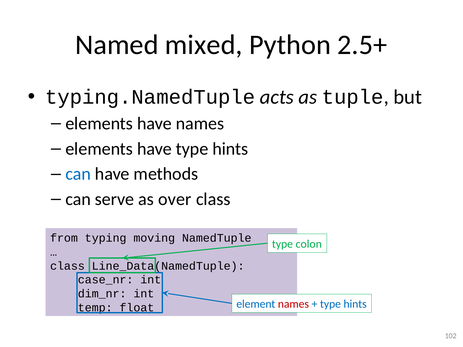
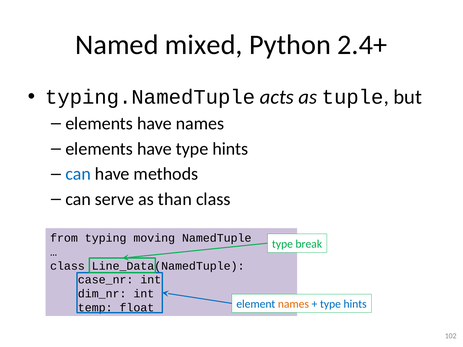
2.5+: 2.5+ -> 2.4+
over: over -> than
colon: colon -> break
names at (293, 304) colour: red -> orange
